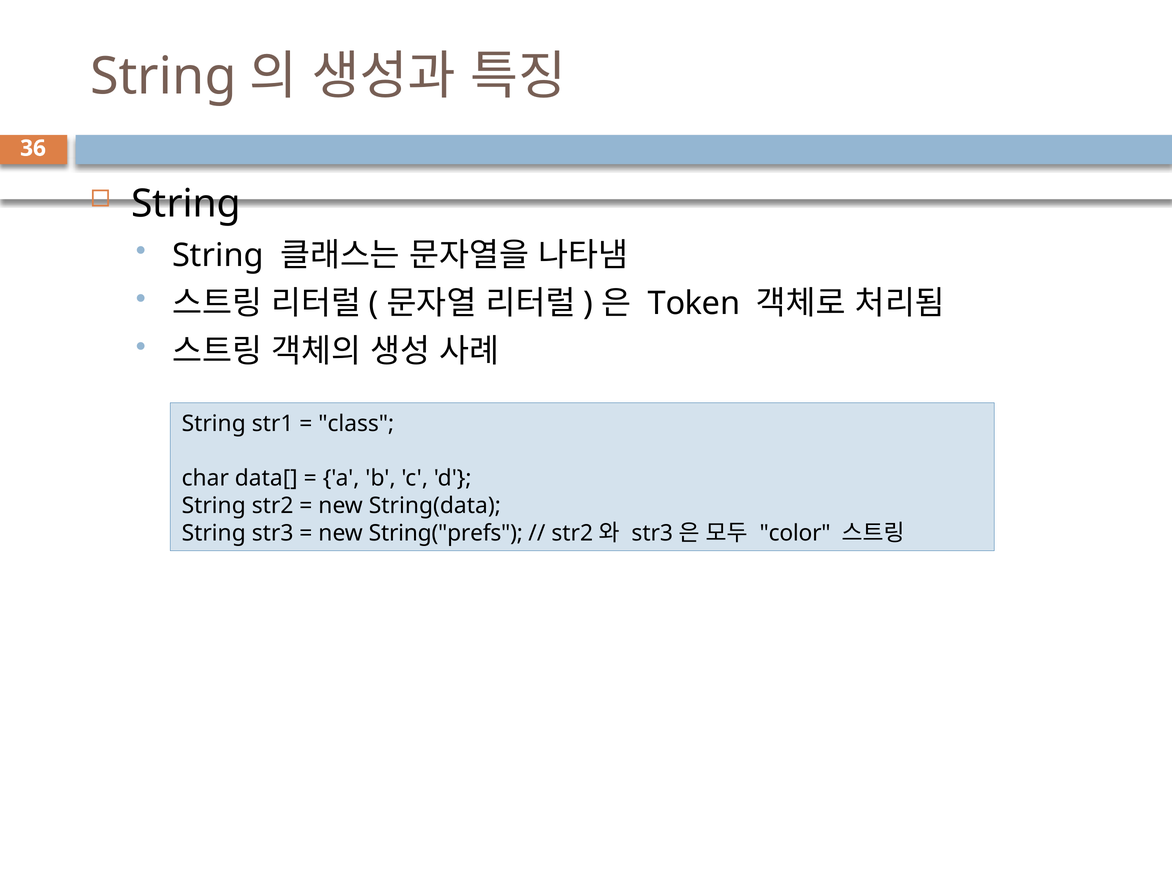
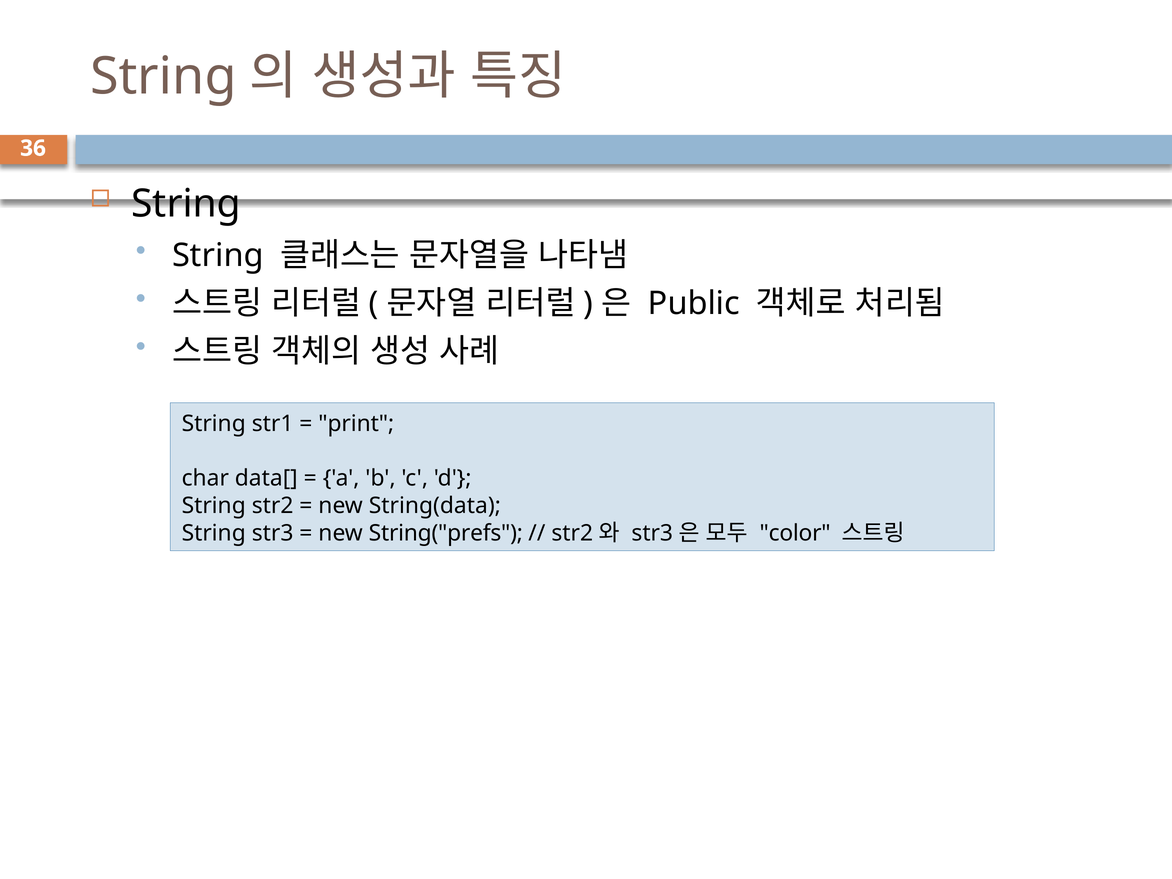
Token: Token -> Public
class: class -> print
